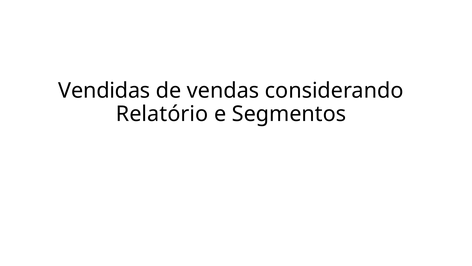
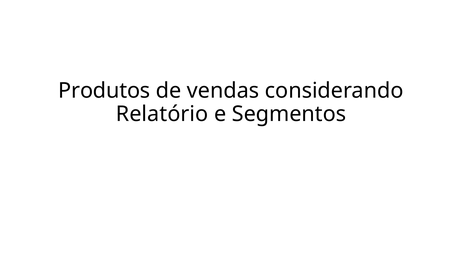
Vendidas: Vendidas -> Produtos
